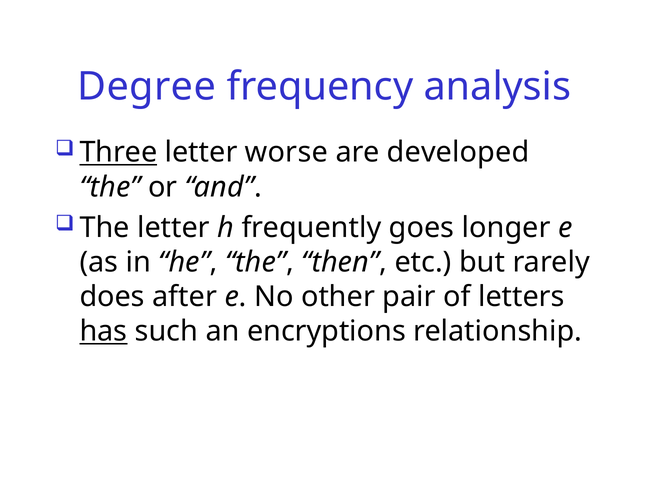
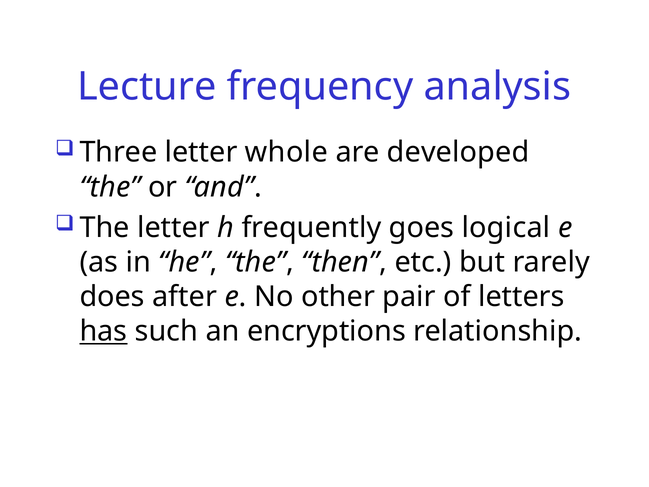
Degree: Degree -> Lecture
Three underline: present -> none
worse: worse -> whole
longer: longer -> logical
